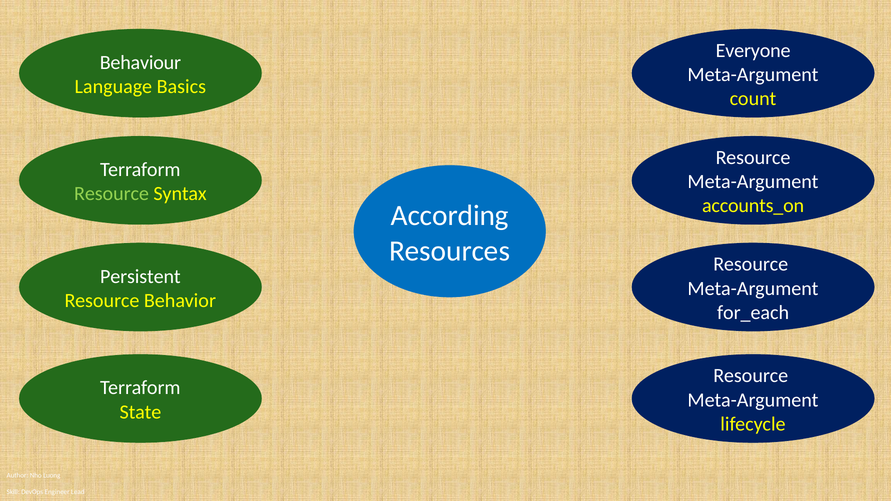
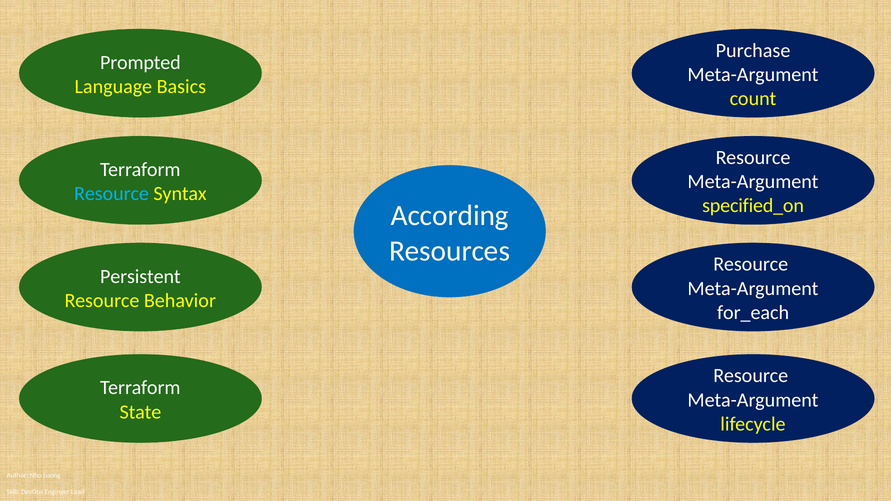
Everyone: Everyone -> Purchase
Behaviour: Behaviour -> Prompted
Resource at (112, 194) colour: light green -> light blue
accounts_on: accounts_on -> specified_on
